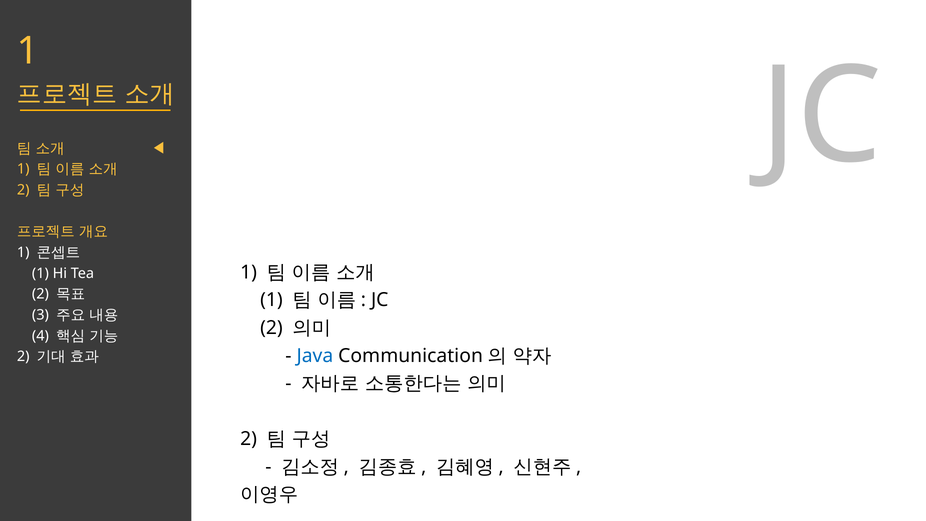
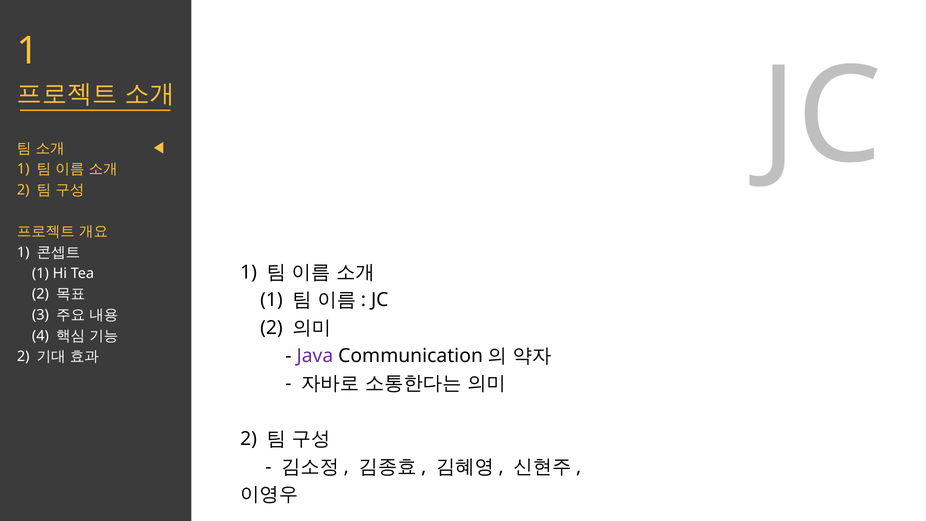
Java colour: blue -> purple
